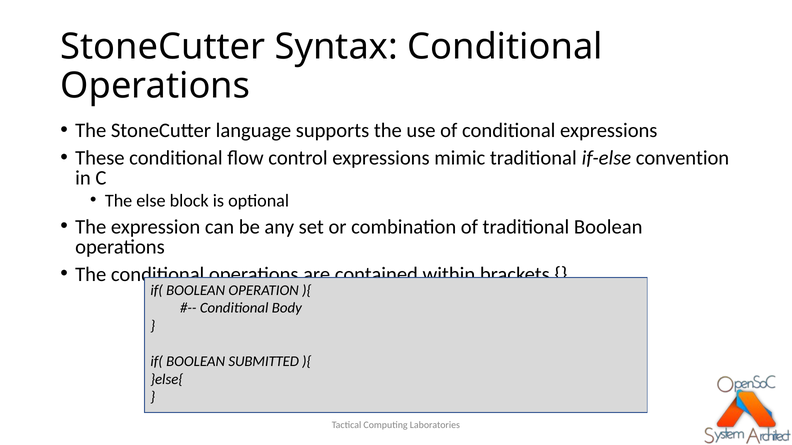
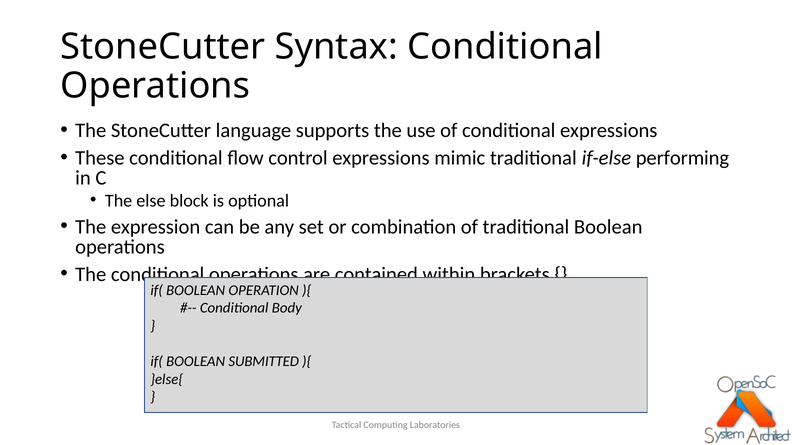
convention: convention -> performing
